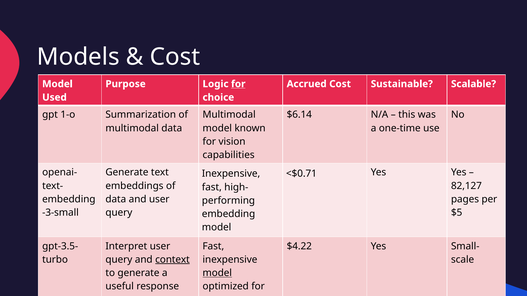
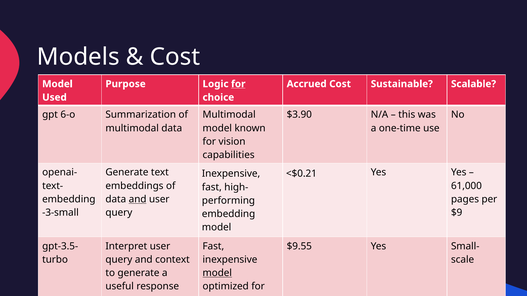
1-o: 1-o -> 6-o
$6.14: $6.14 -> $3.90
<$0.71: <$0.71 -> <$0.21
82,127: 82,127 -> 61,000
and at (138, 200) underline: none -> present
$5: $5 -> $9
$4.22: $4.22 -> $9.55
context underline: present -> none
